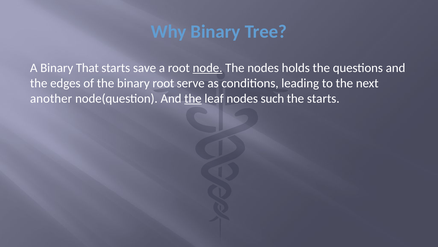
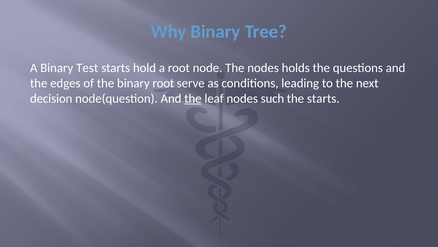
That: That -> Test
save: save -> hold
node underline: present -> none
another: another -> decision
